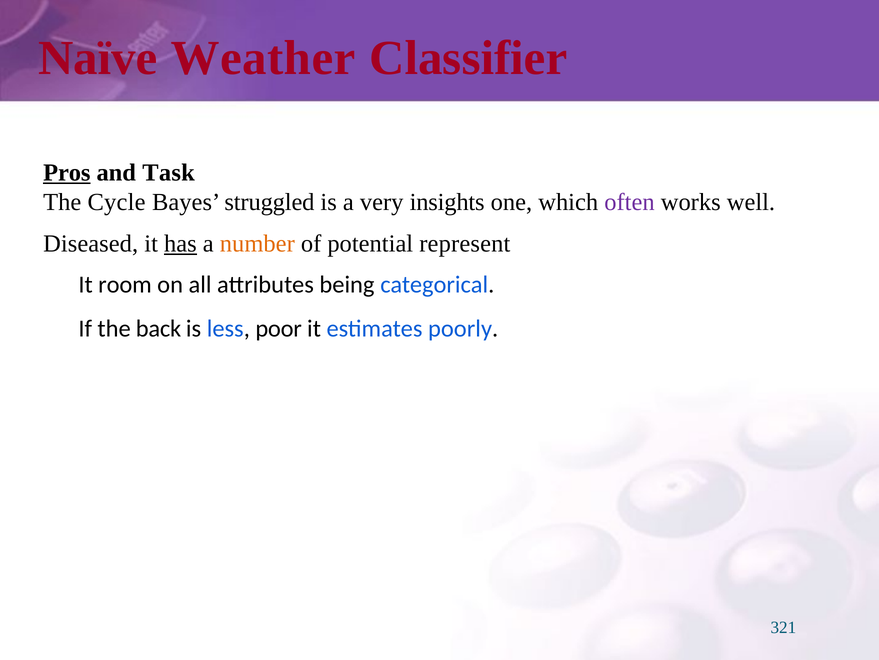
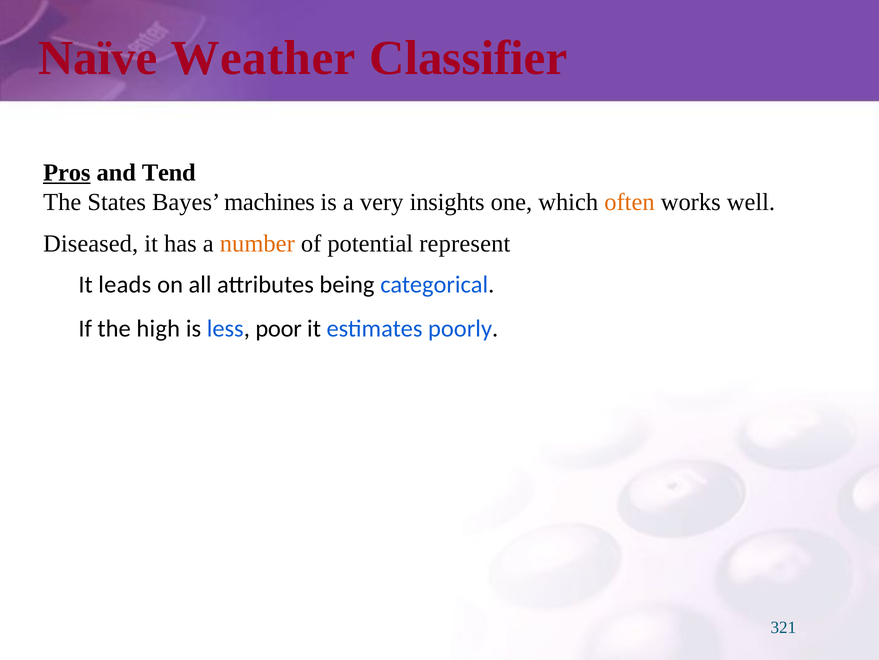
Task: Task -> Tend
Cycle: Cycle -> States
struggled: struggled -> machines
often colour: purple -> orange
has underline: present -> none
room: room -> leads
back: back -> high
